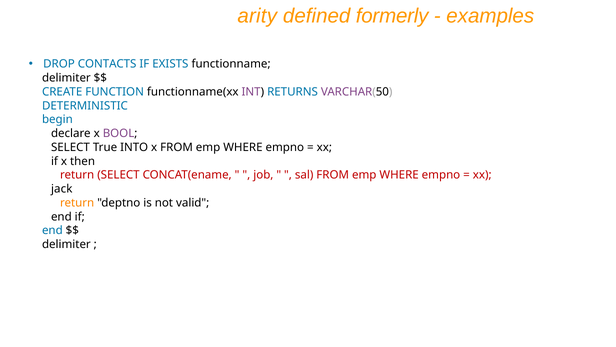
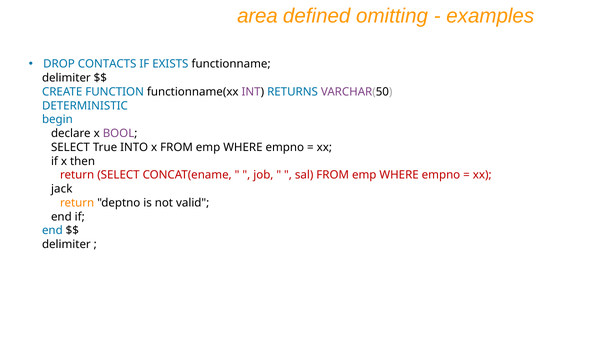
arity: arity -> area
formerly: formerly -> omitting
